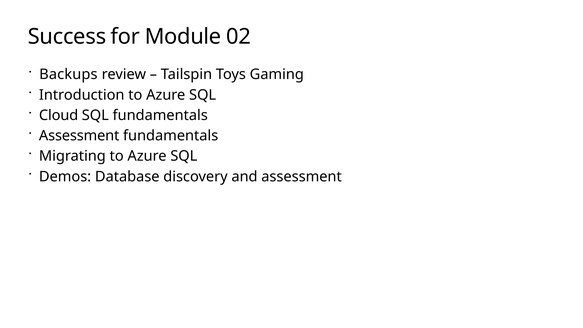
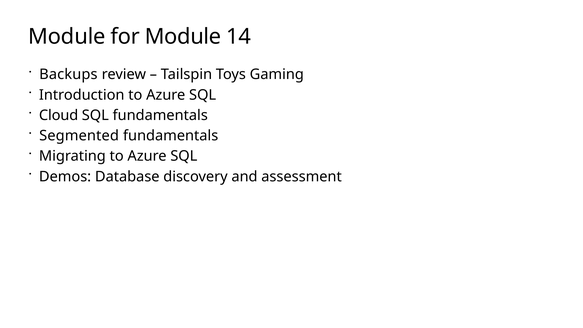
Success at (67, 37): Success -> Module
02: 02 -> 14
Assessment at (79, 136): Assessment -> Segmented
